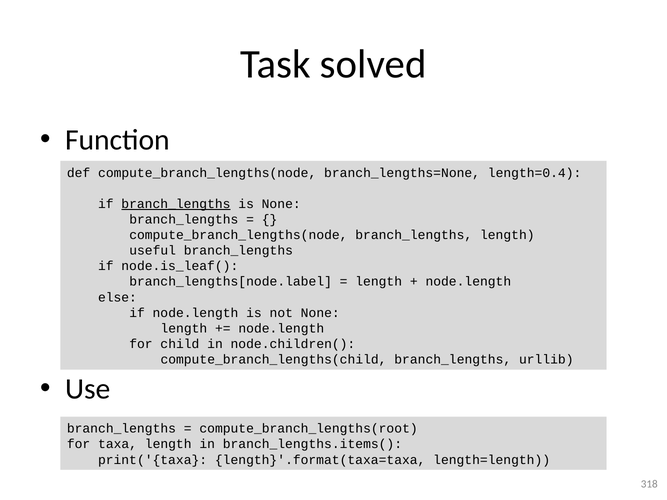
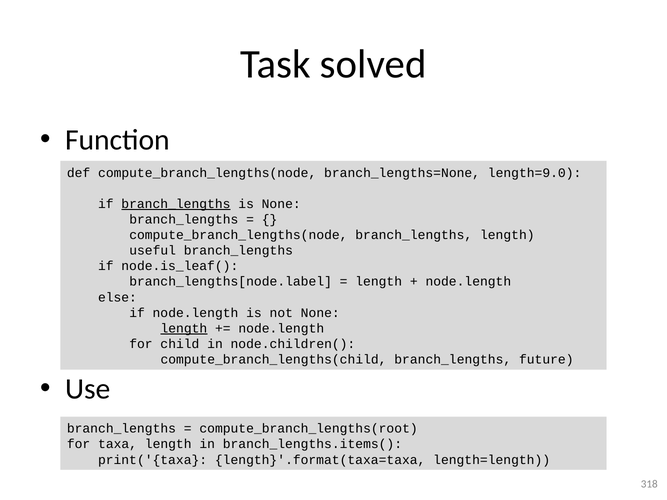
length=0.4: length=0.4 -> length=9.0
length at (184, 329) underline: none -> present
urllib: urllib -> future
